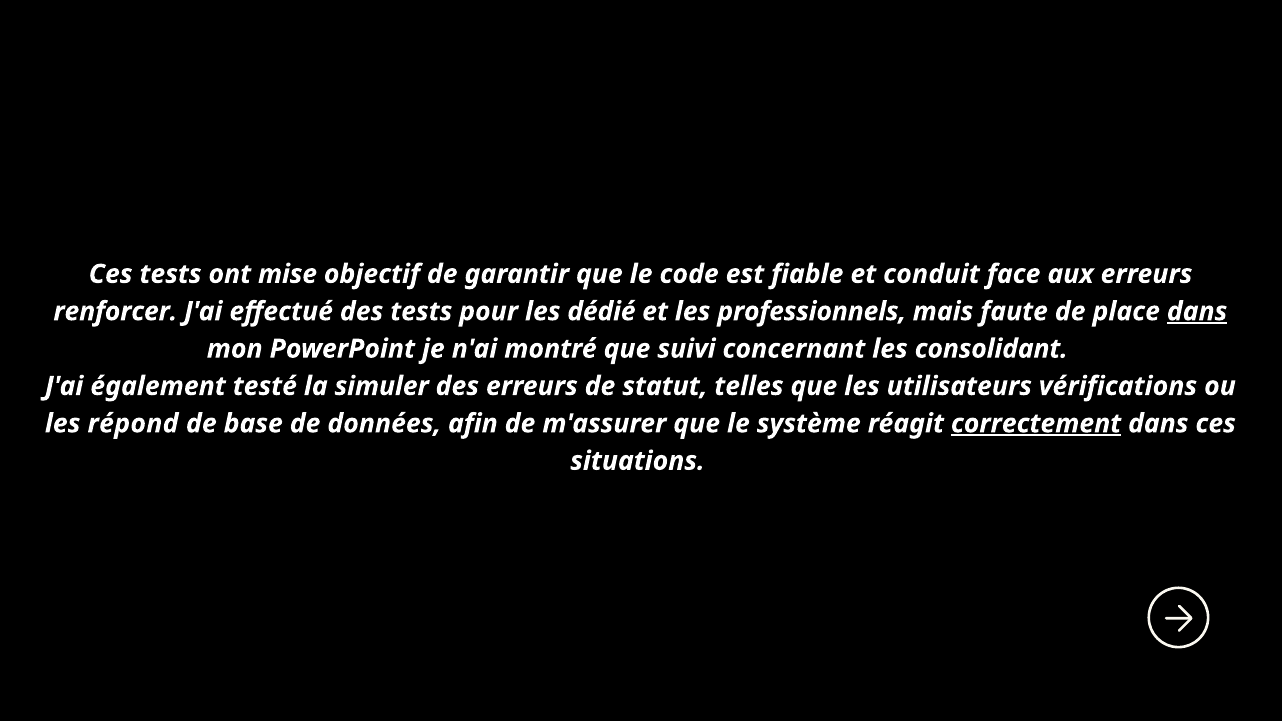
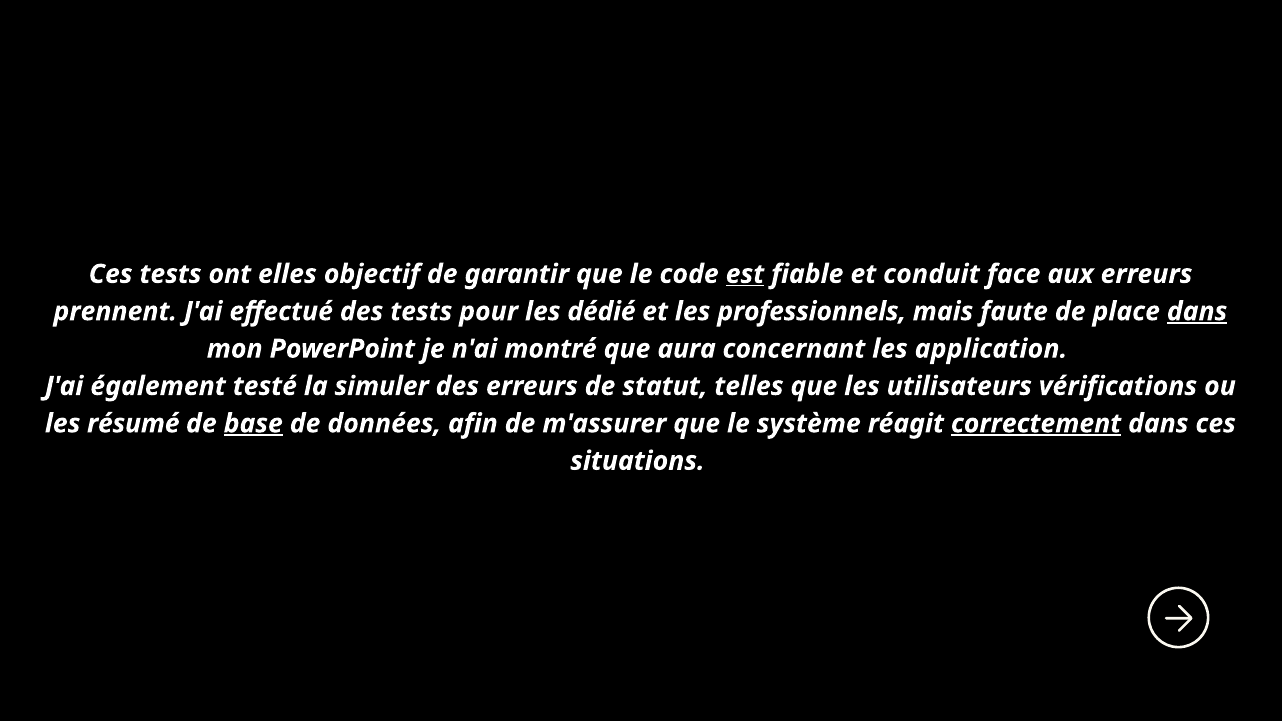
mise: mise -> elles
est underline: none -> present
renforcer: renforcer -> prennent
suivi: suivi -> aura
consolidant: consolidant -> application
répond: répond -> résumé
base underline: none -> present
